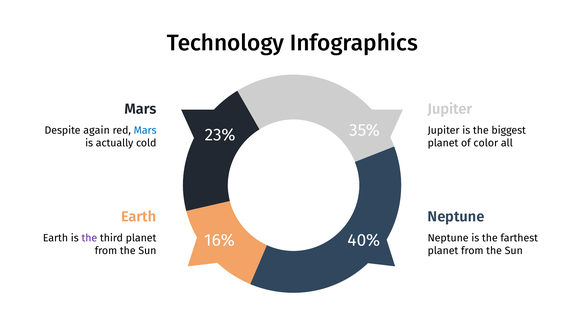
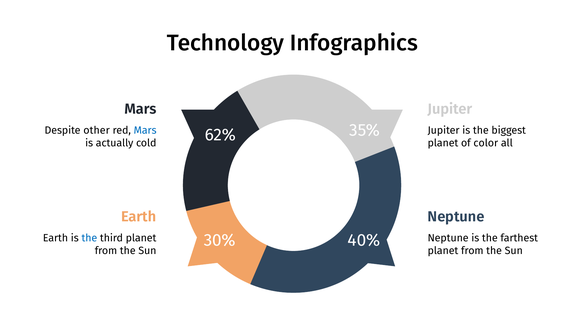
again: again -> other
23%: 23% -> 62%
16%: 16% -> 30%
the at (89, 238) colour: purple -> blue
